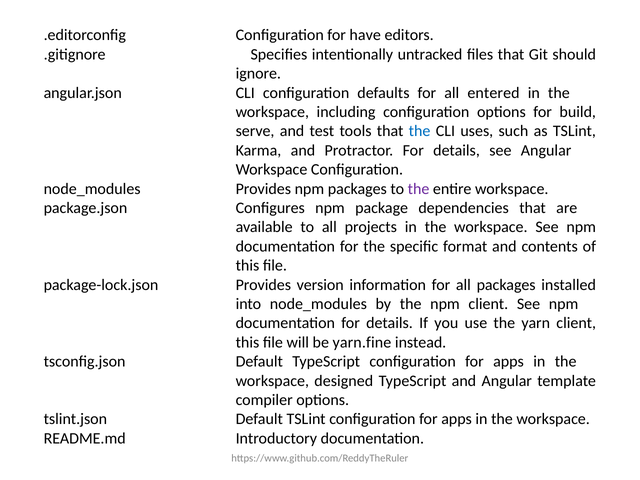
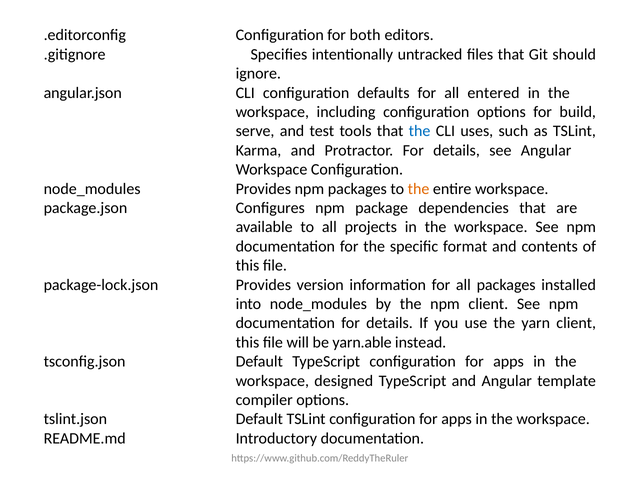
have: have -> both
the at (419, 189) colour: purple -> orange
yarn.fine: yarn.fine -> yarn.able
